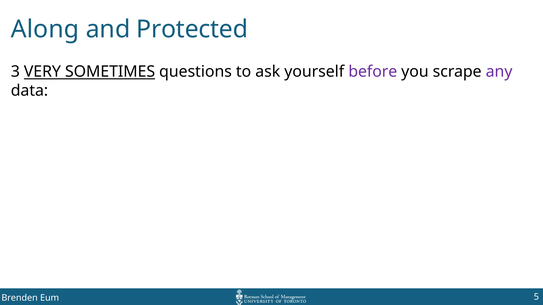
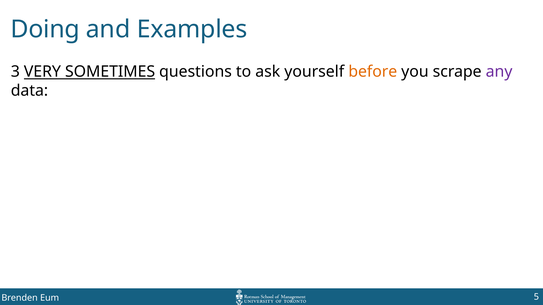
Along: Along -> Doing
Protected: Protected -> Examples
before colour: purple -> orange
